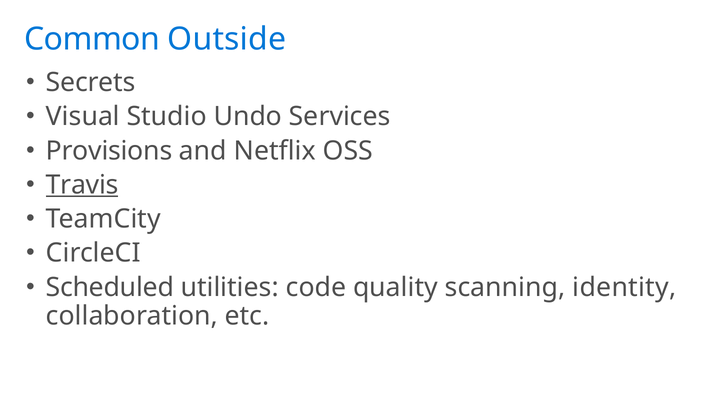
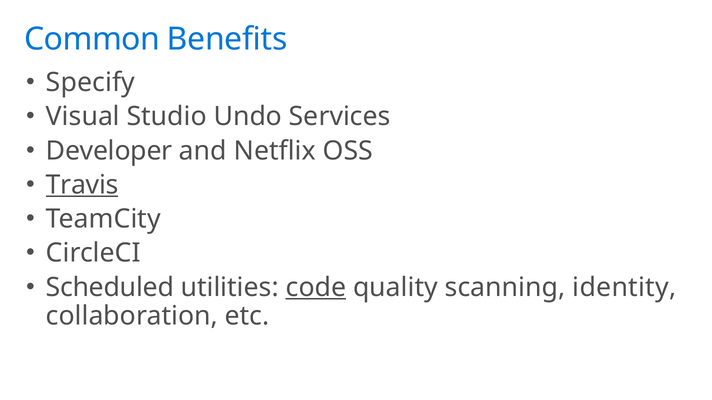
Outside: Outside -> Benefits
Secrets: Secrets -> Specify
Provisions: Provisions -> Developer
code underline: none -> present
